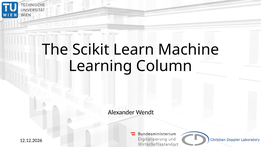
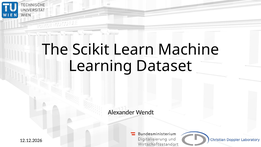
Column: Column -> Dataset
